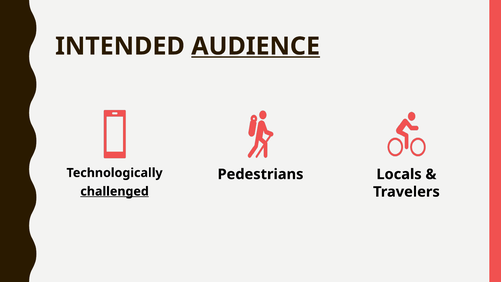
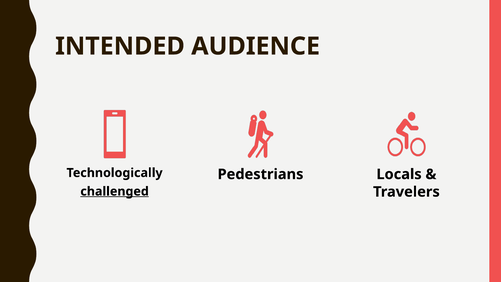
AUDIENCE underline: present -> none
